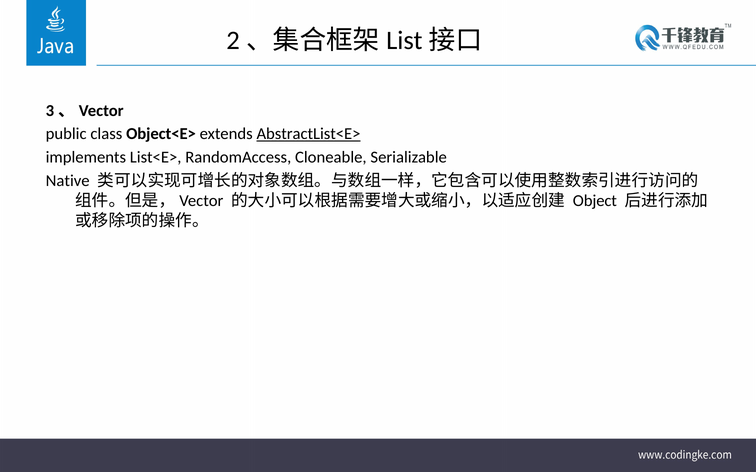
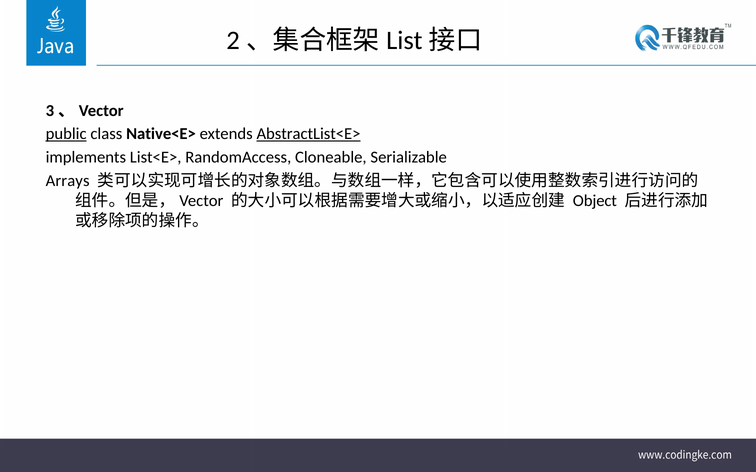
public underline: none -> present
Object<E>: Object<E> -> Native<E>
Native: Native -> Arrays
